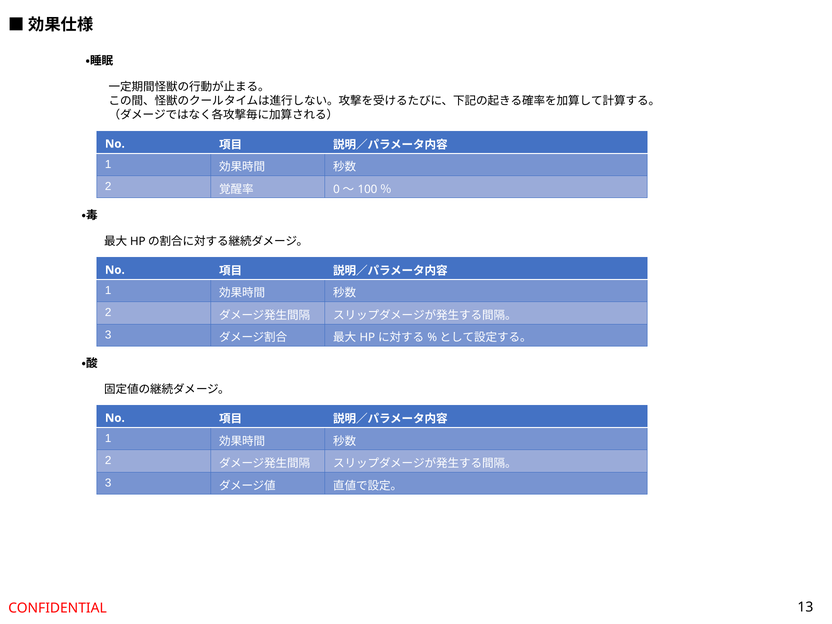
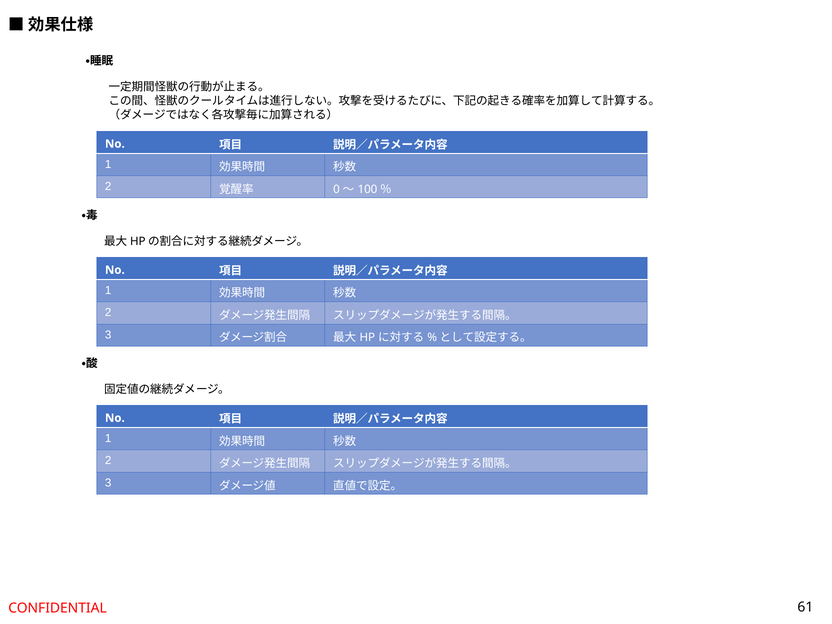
13: 13 -> 61
